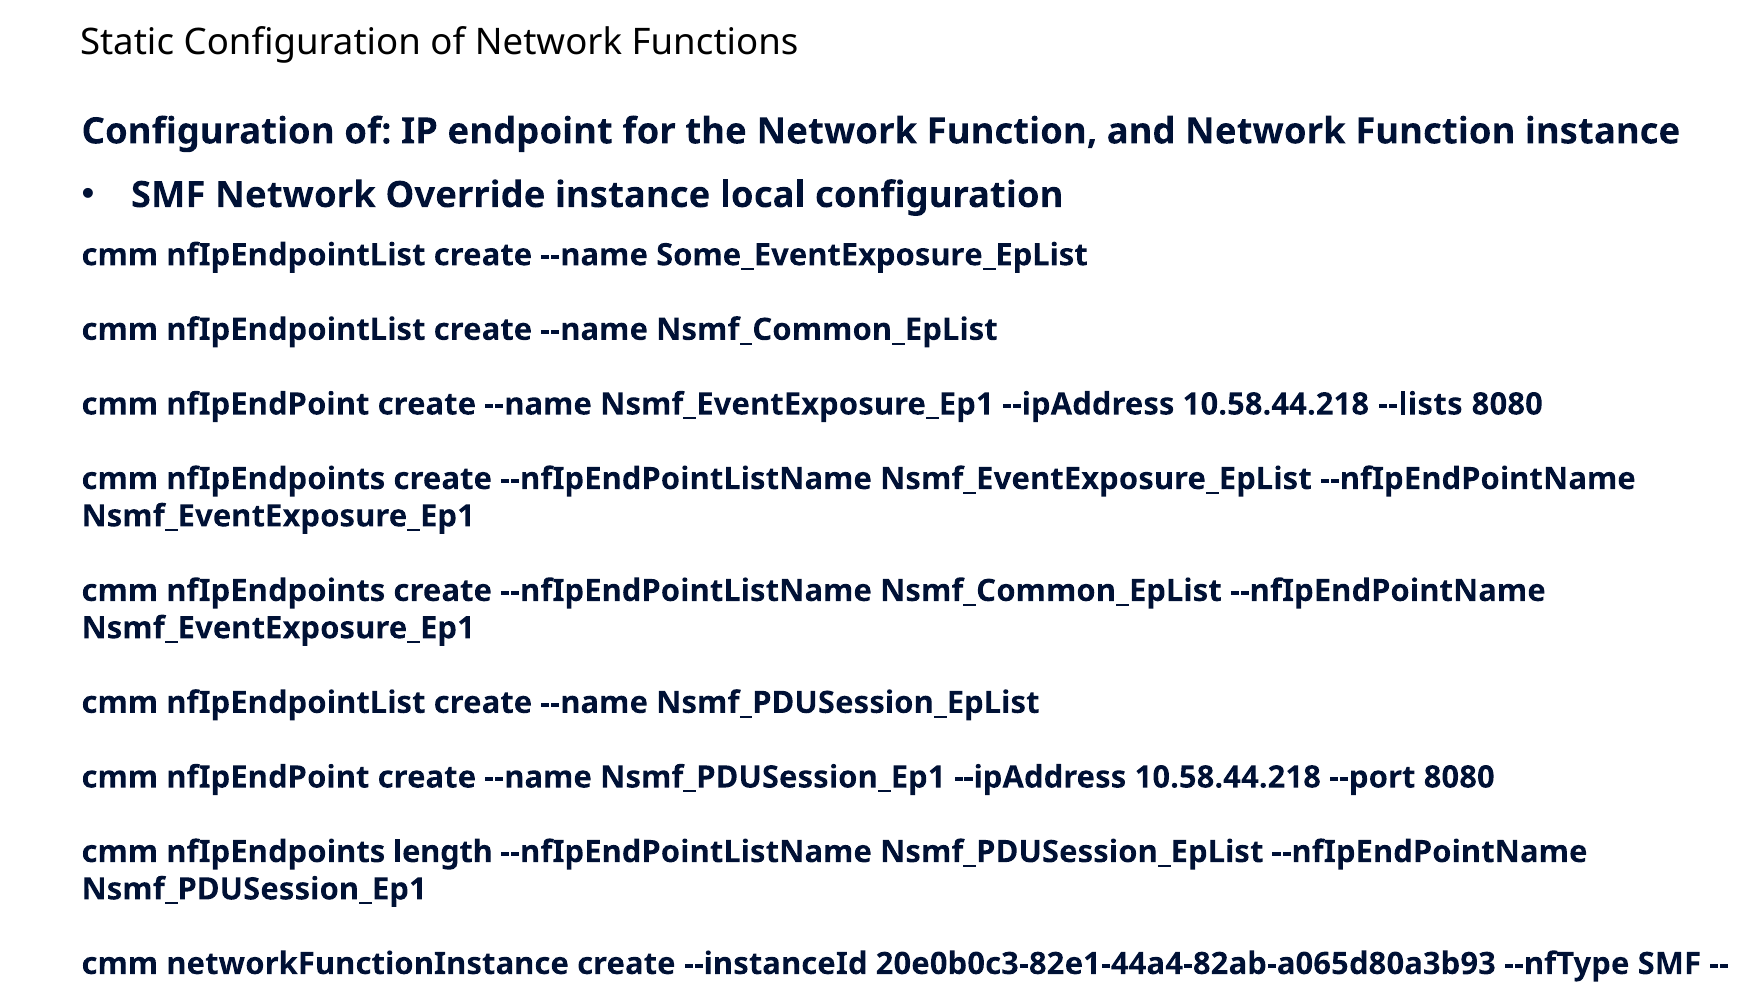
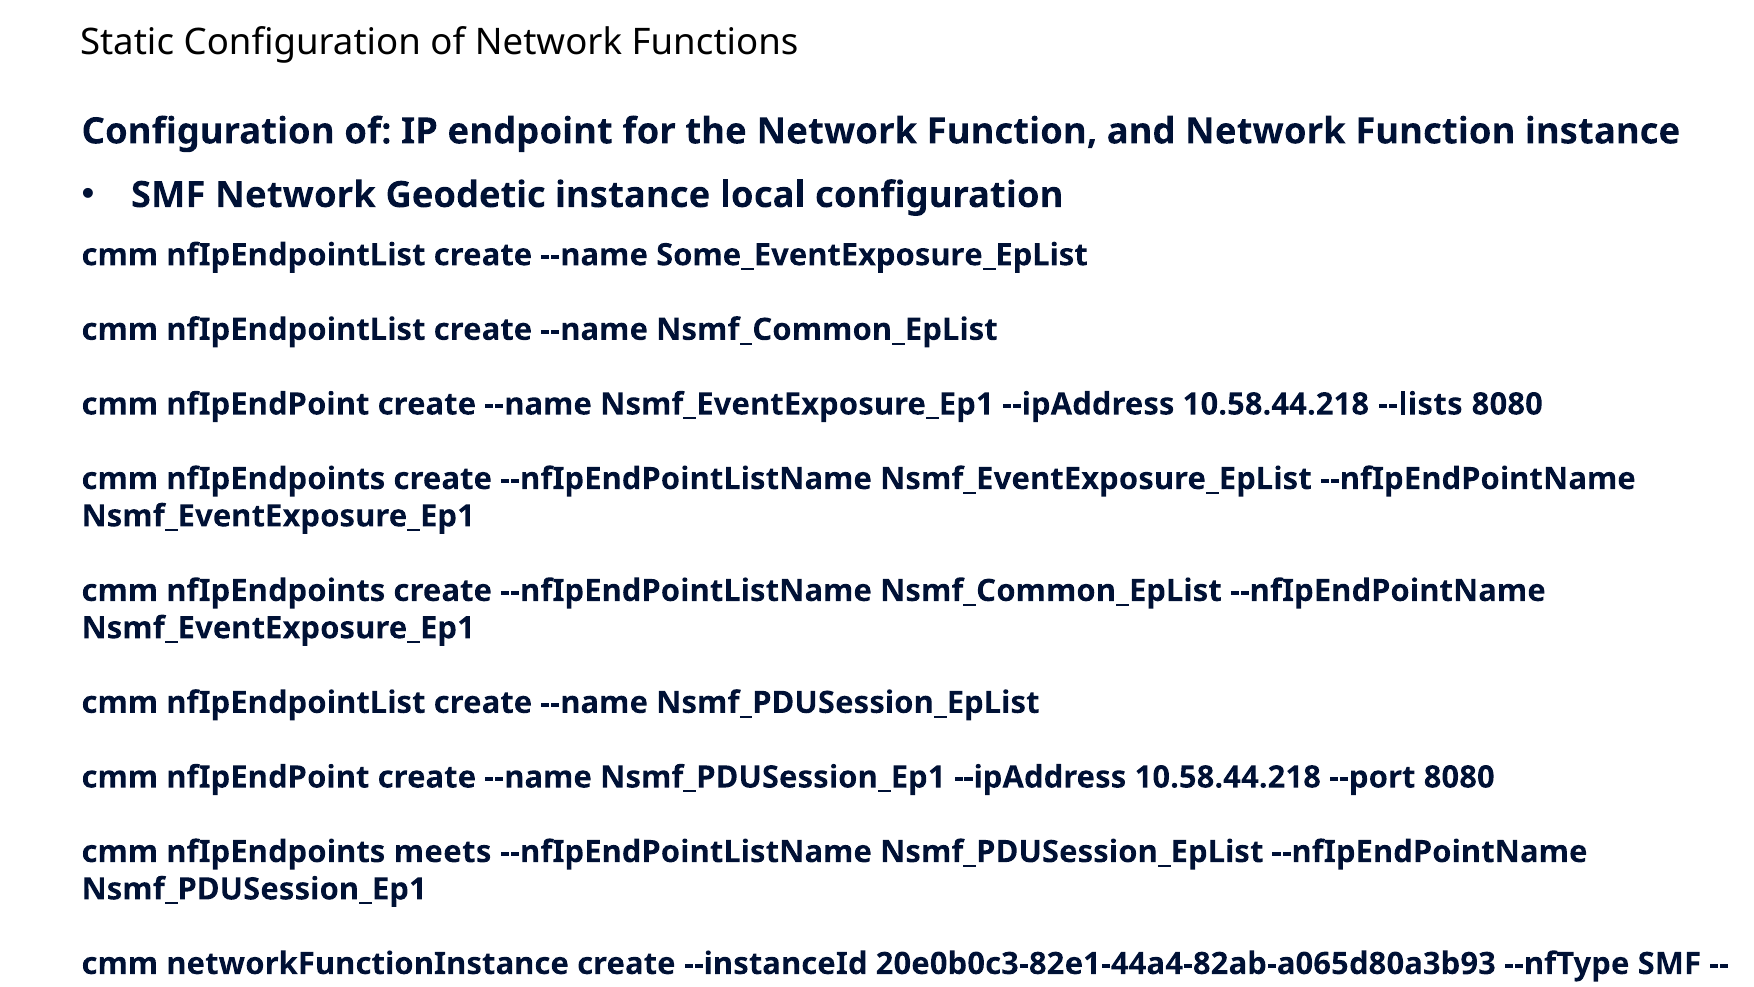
Override: Override -> Geodetic
length: length -> meets
